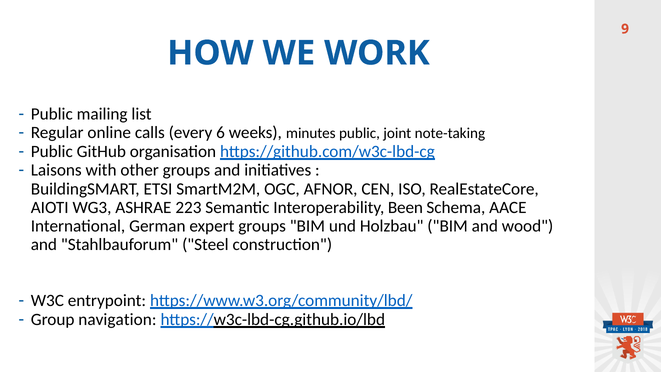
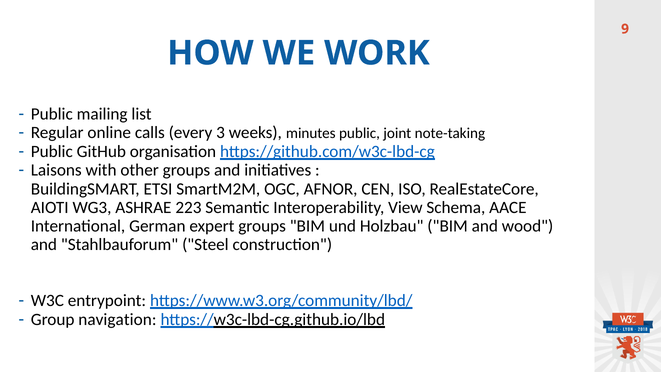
6: 6 -> 3
Been: Been -> View
